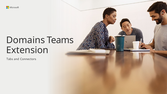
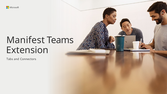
Domains: Domains -> Manifest
